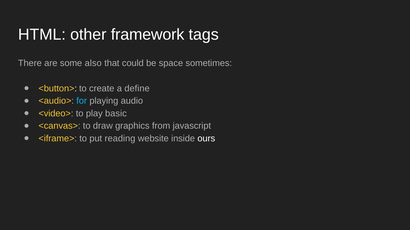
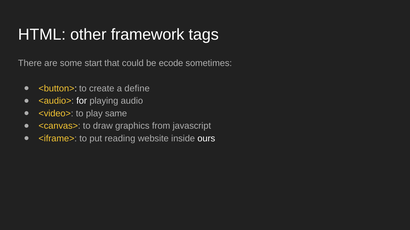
also: also -> start
space: space -> ecode
for colour: light blue -> white
basic: basic -> same
